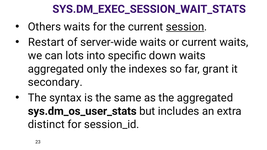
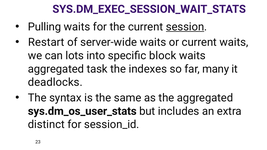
Others: Others -> Pulling
down: down -> block
only: only -> task
grant: grant -> many
secondary: secondary -> deadlocks
